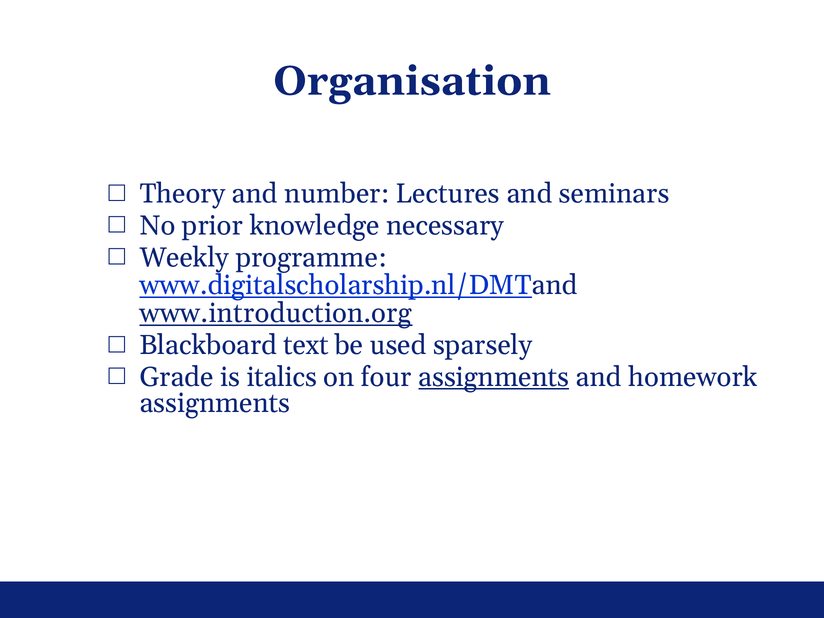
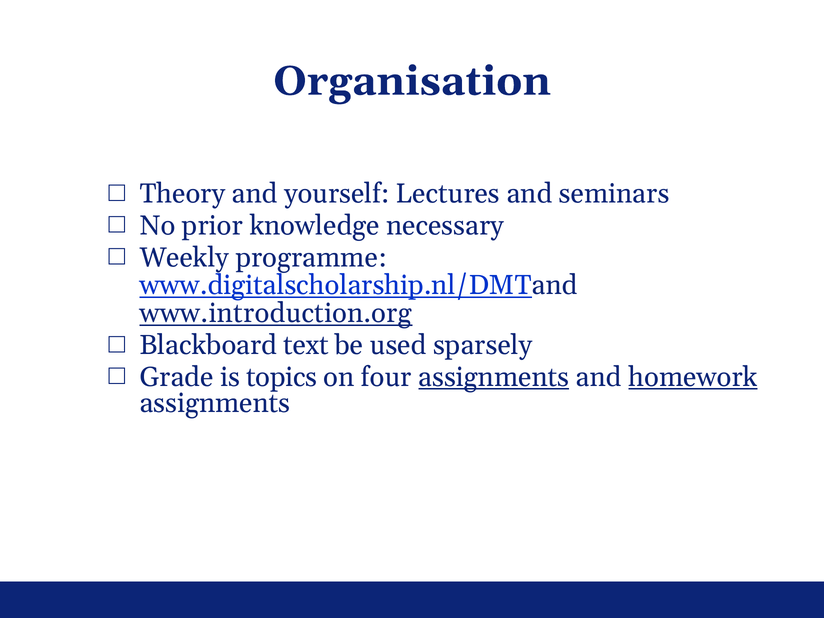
number: number -> yourself
italics: italics -> topics
homework underline: none -> present
